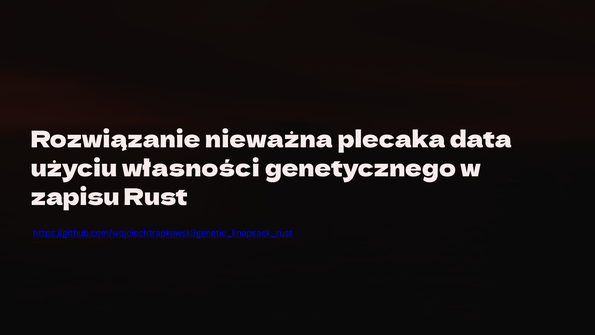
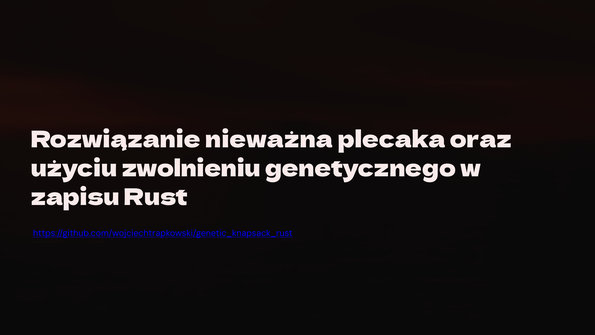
data: data -> oraz
własności: własności -> zwolnieniu
